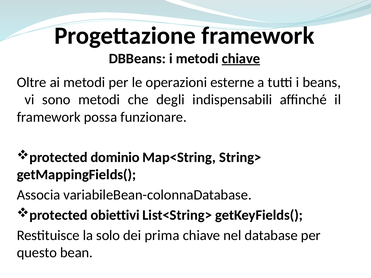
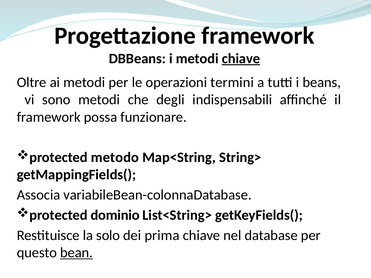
esterne: esterne -> termini
dominio: dominio -> metodo
obiettivi: obiettivi -> dominio
bean underline: none -> present
